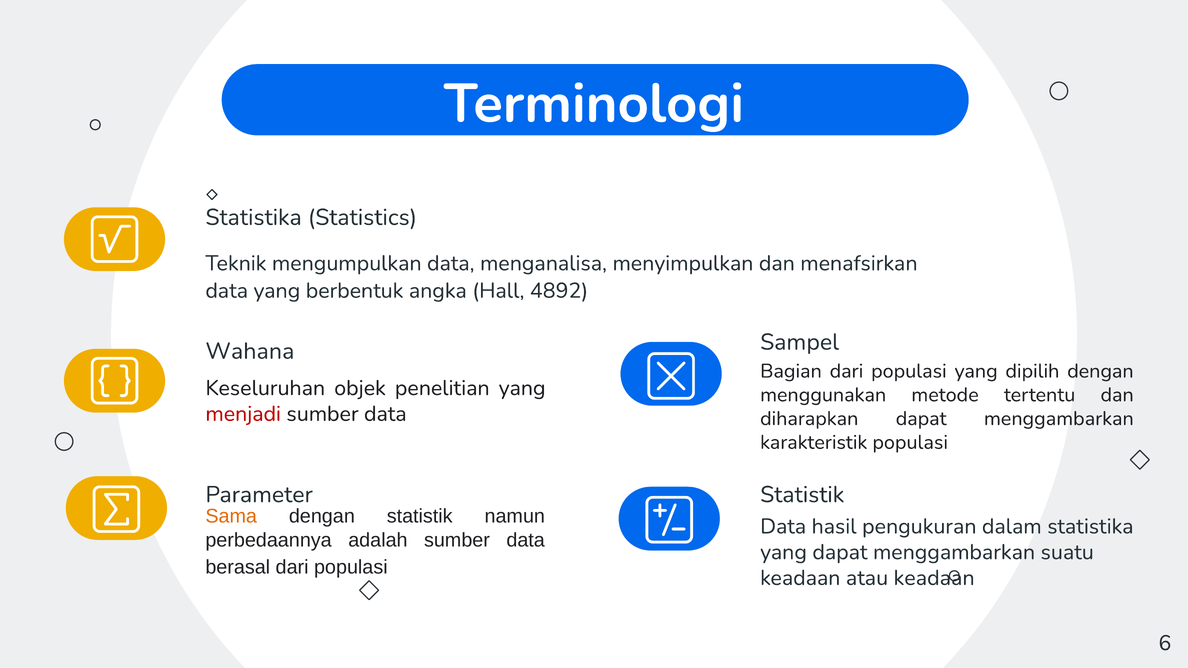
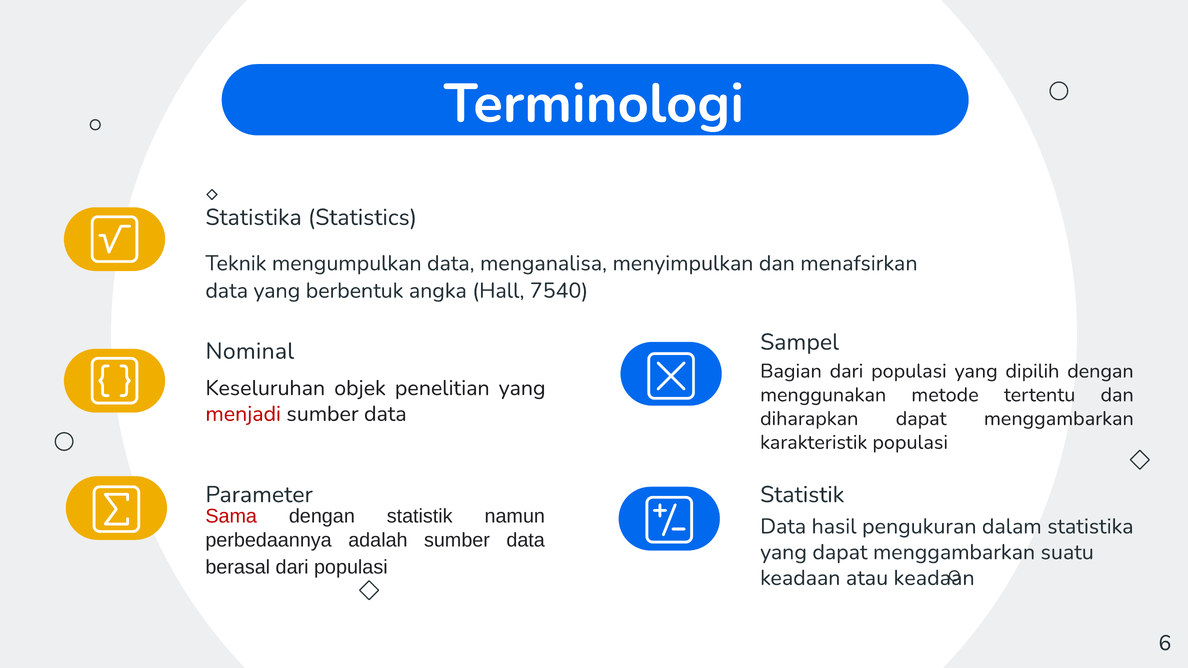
4892: 4892 -> 7540
Wahana: Wahana -> Nominal
Sama colour: orange -> red
